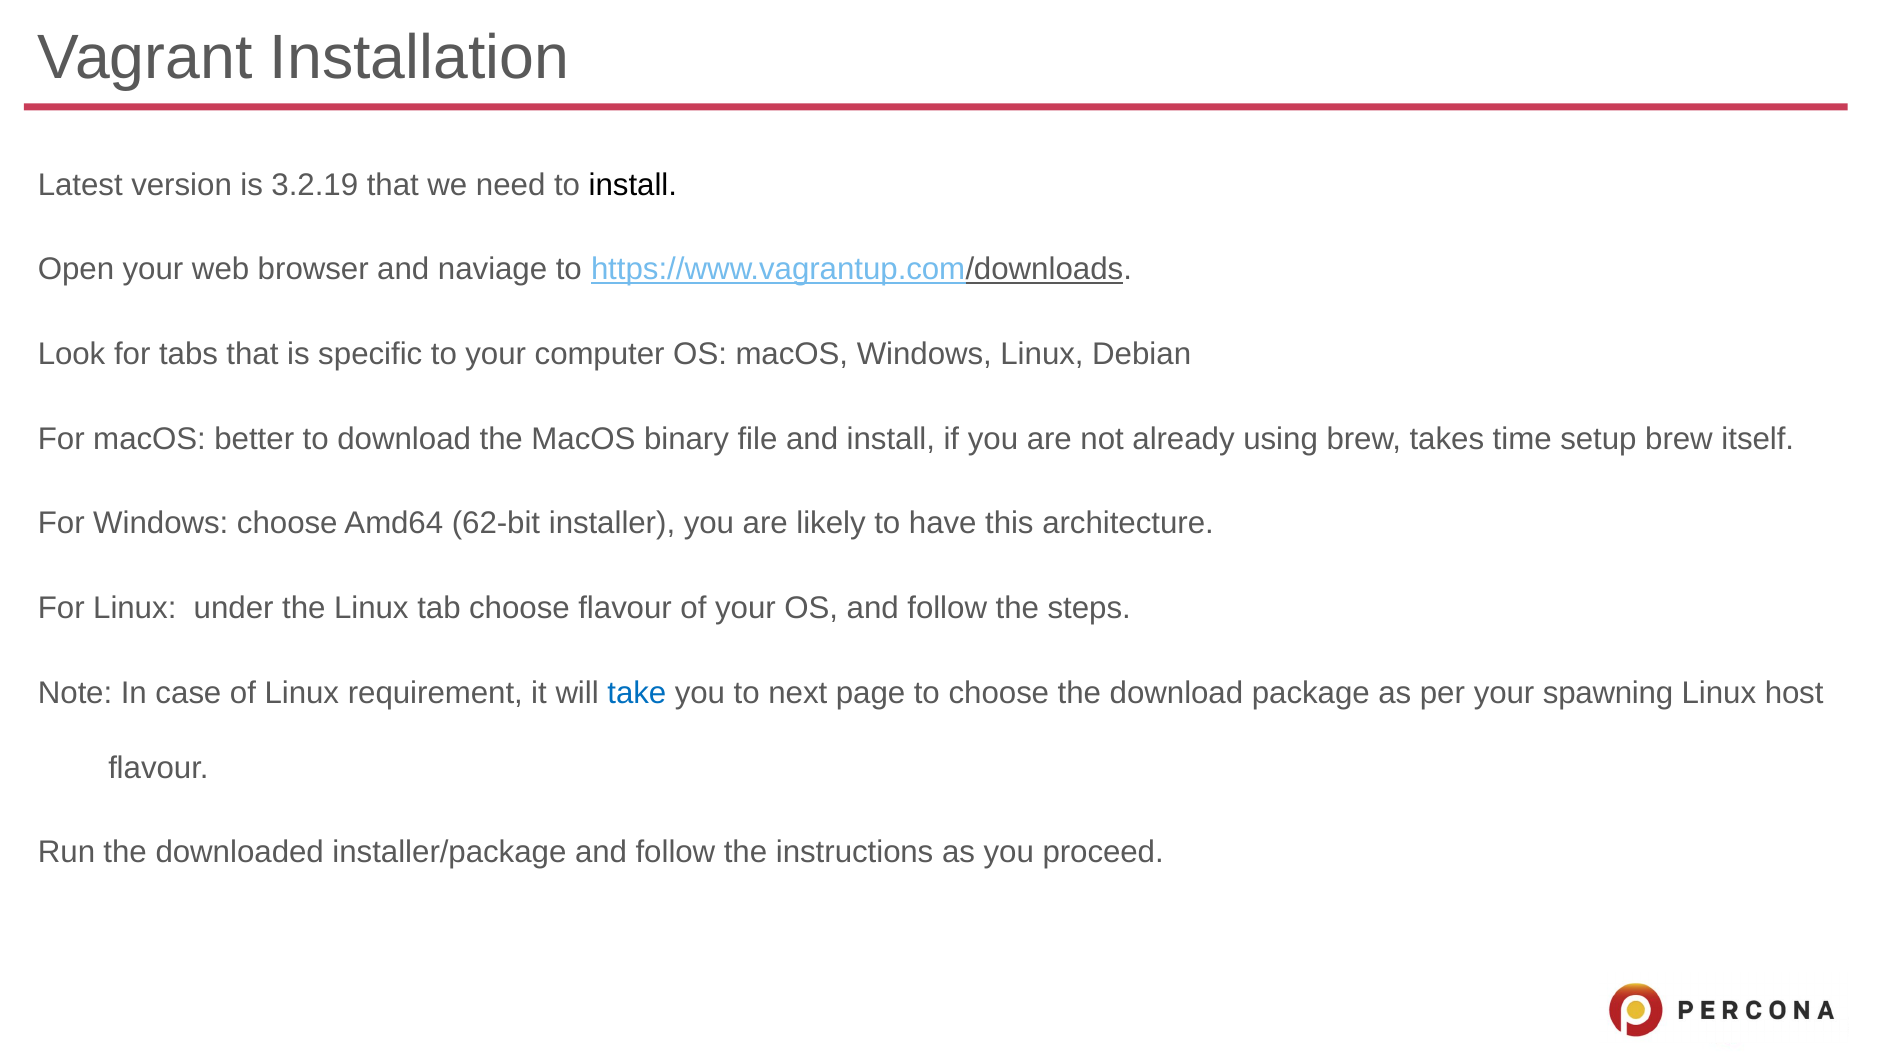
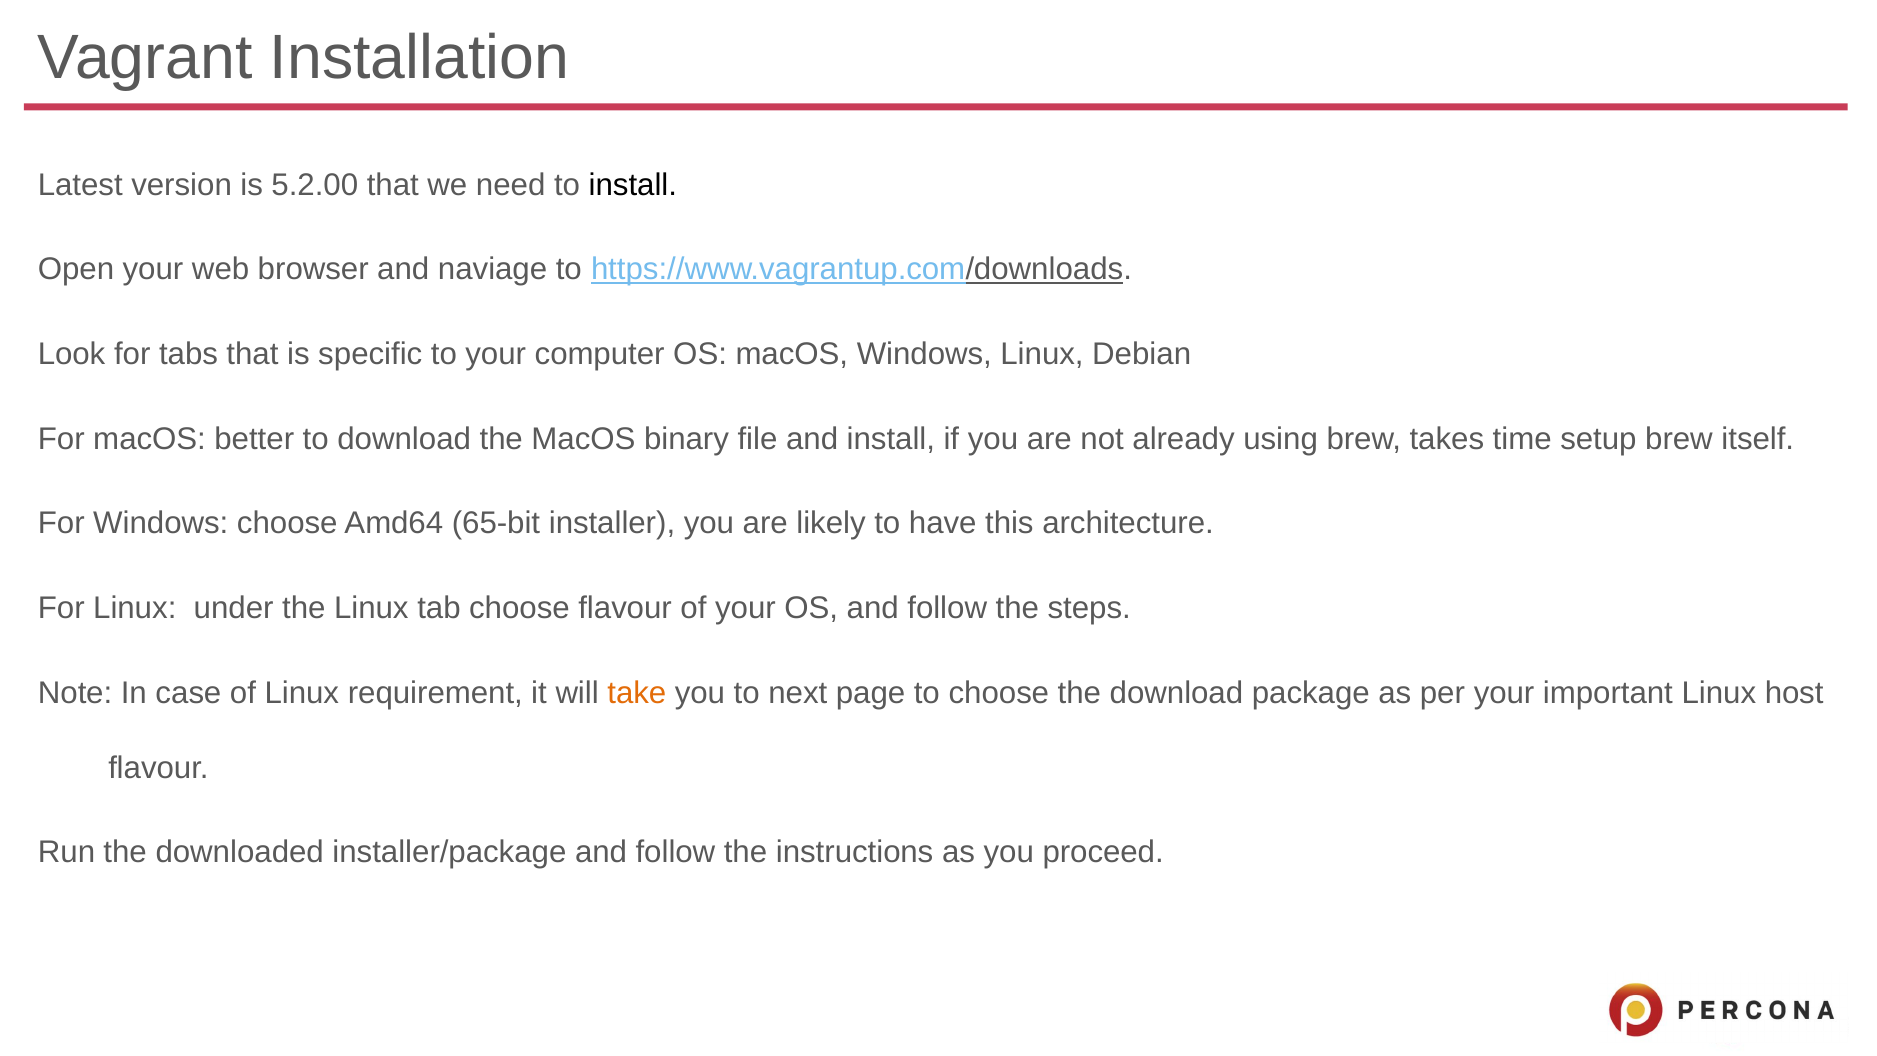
3.2.19: 3.2.19 -> 5.2.00
62-bit: 62-bit -> 65-bit
take colour: blue -> orange
spawning: spawning -> important
